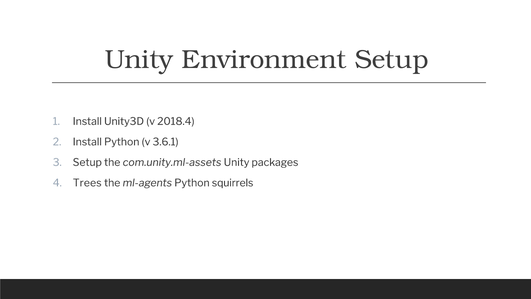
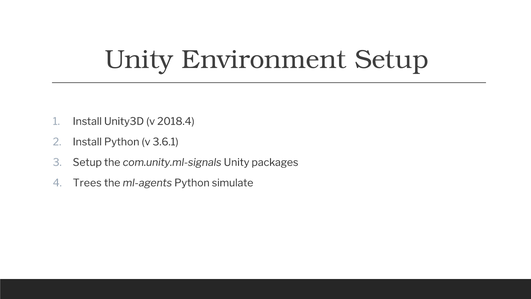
com.unity.ml-assets: com.unity.ml-assets -> com.unity.ml-signals
squirrels: squirrels -> simulate
